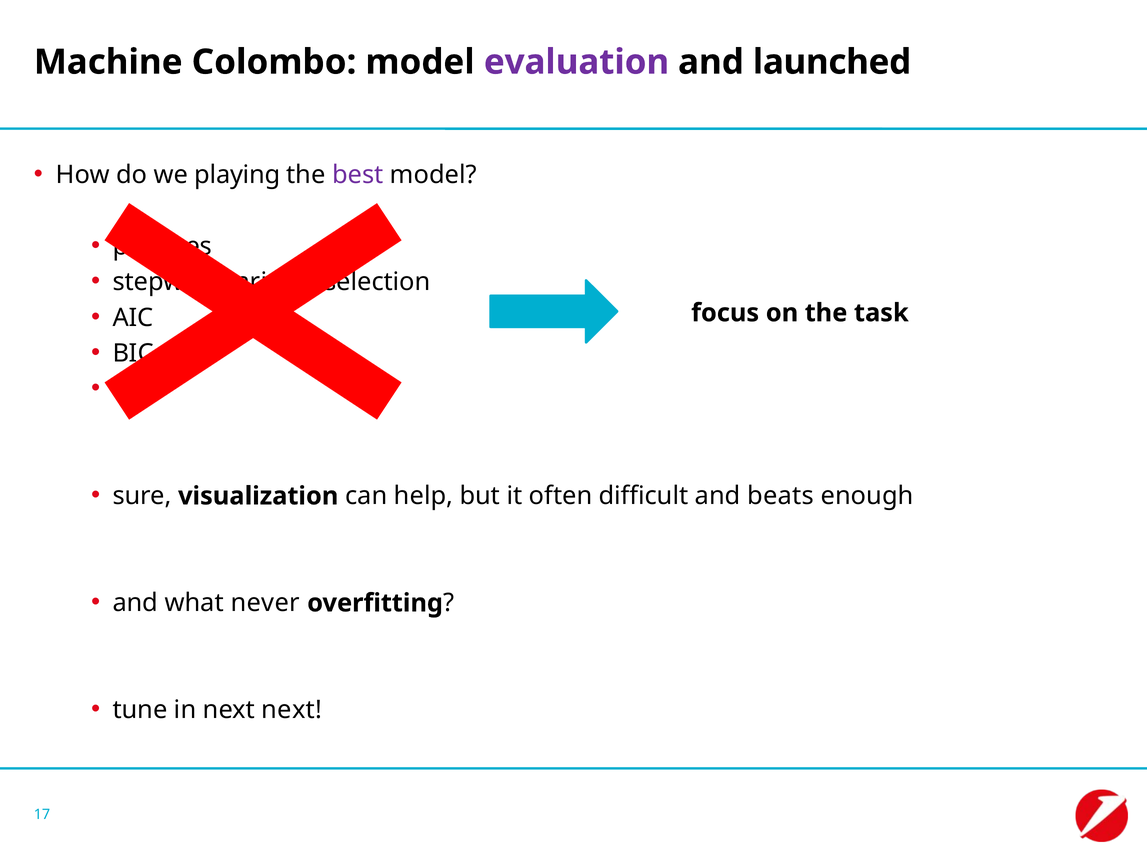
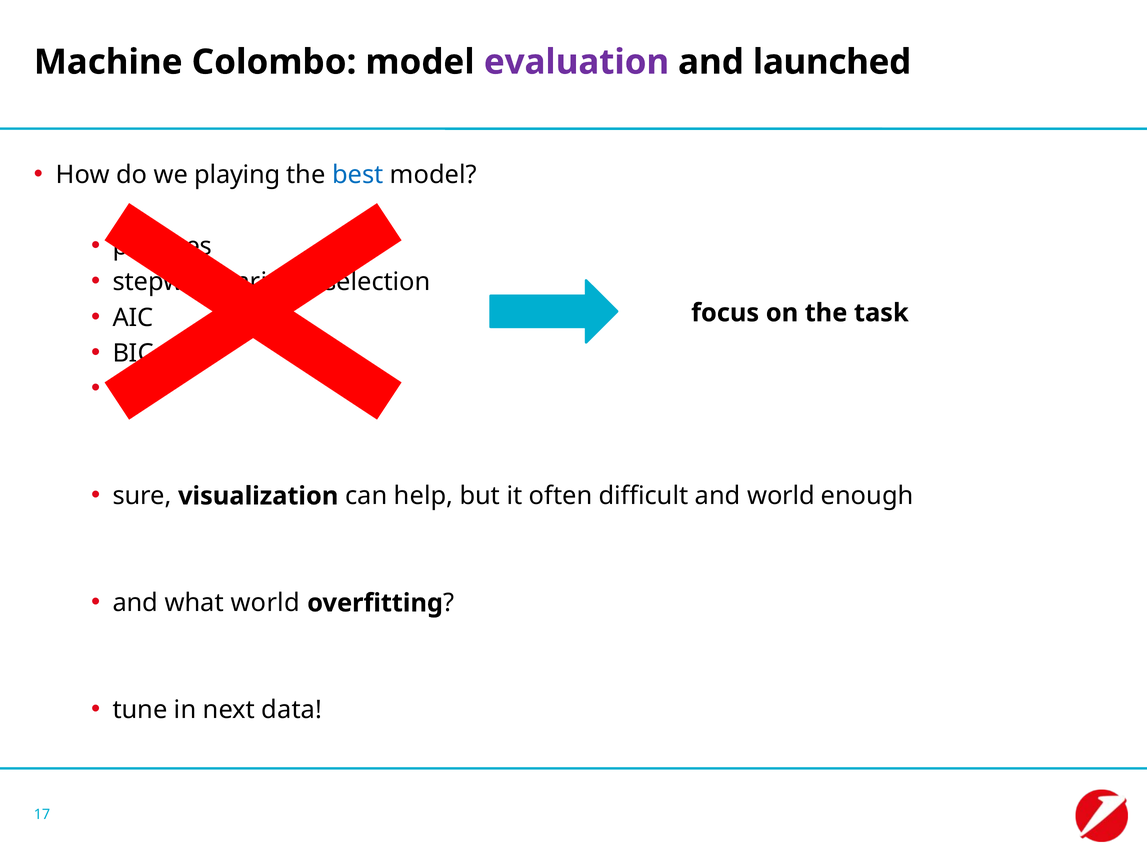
best colour: purple -> blue
and beats: beats -> world
what never: never -> world
next next: next -> data
